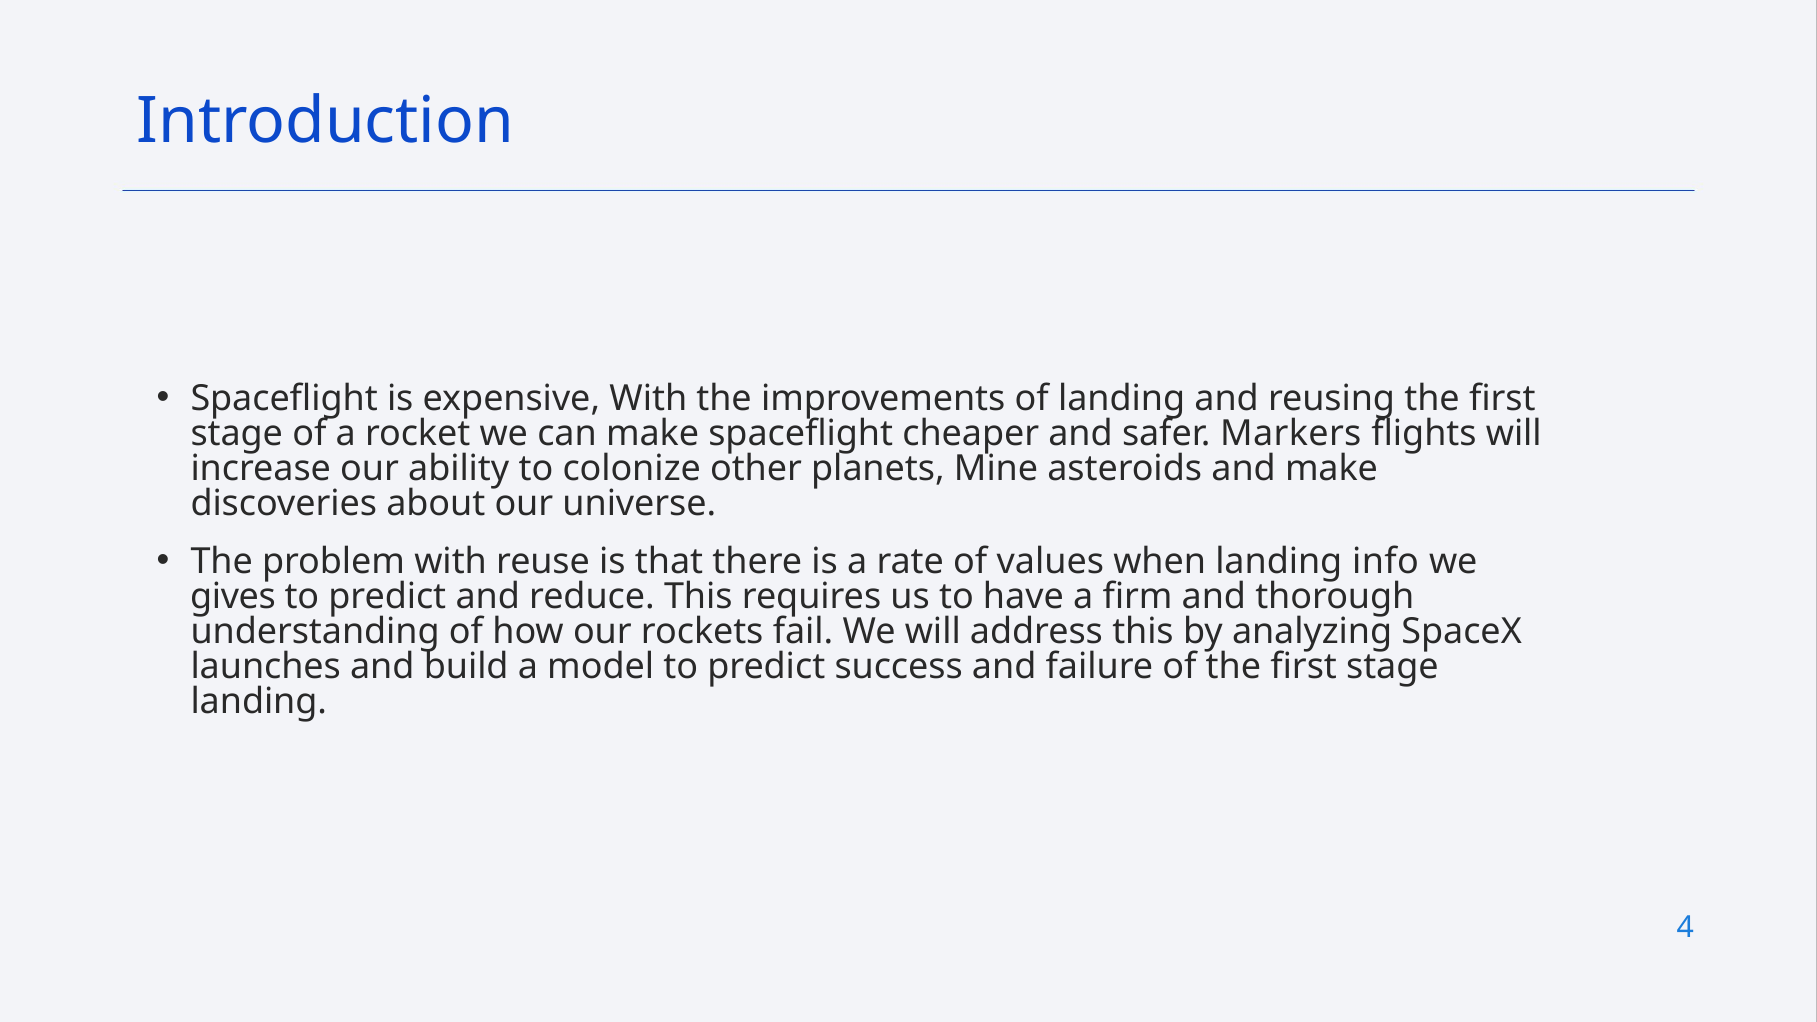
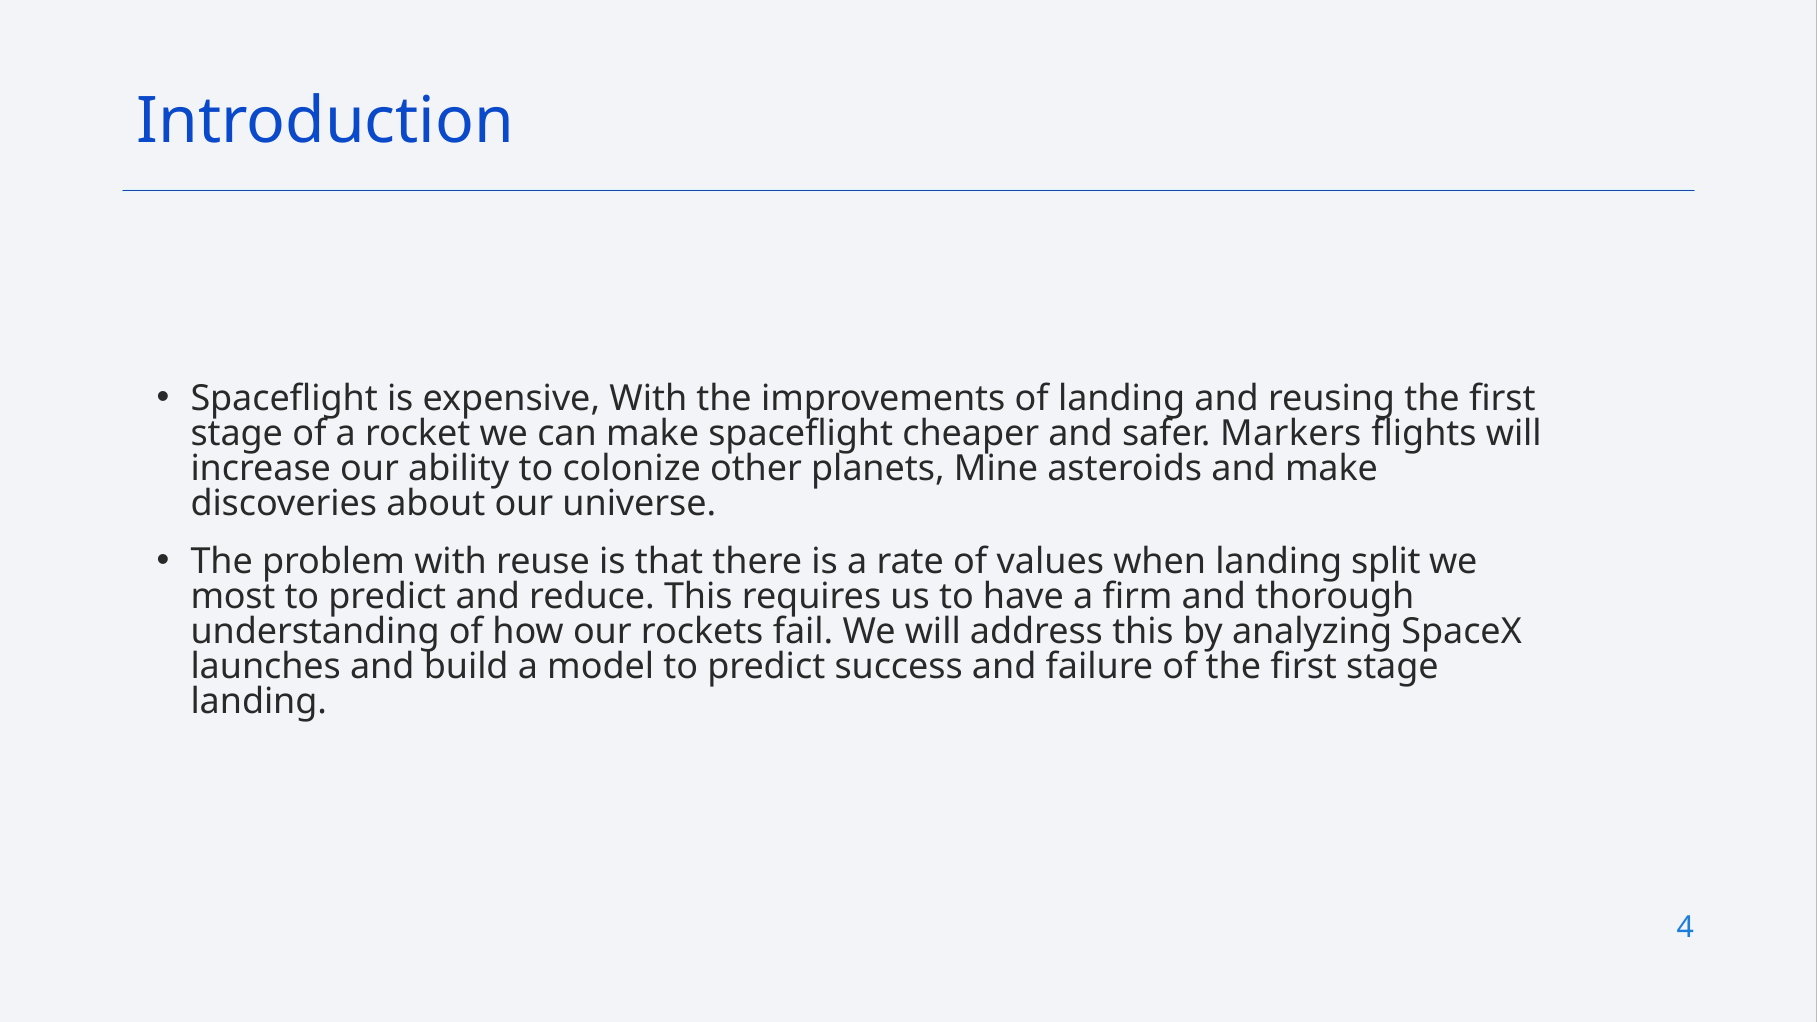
info: info -> split
gives: gives -> most
